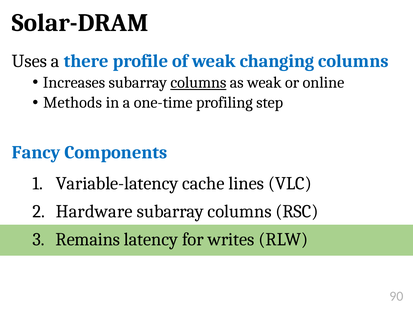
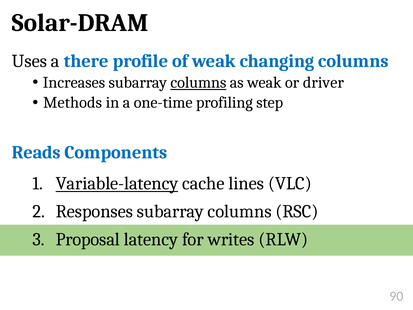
online: online -> driver
Fancy: Fancy -> Reads
Variable-latency underline: none -> present
Hardware: Hardware -> Responses
Remains: Remains -> Proposal
